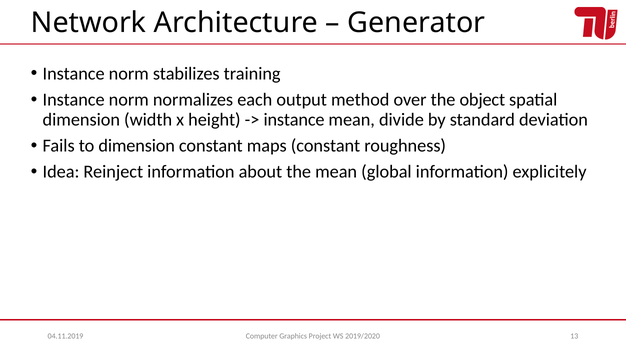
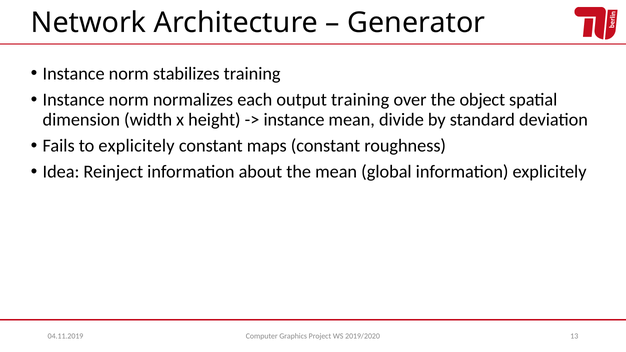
output method: method -> training
to dimension: dimension -> explicitely
